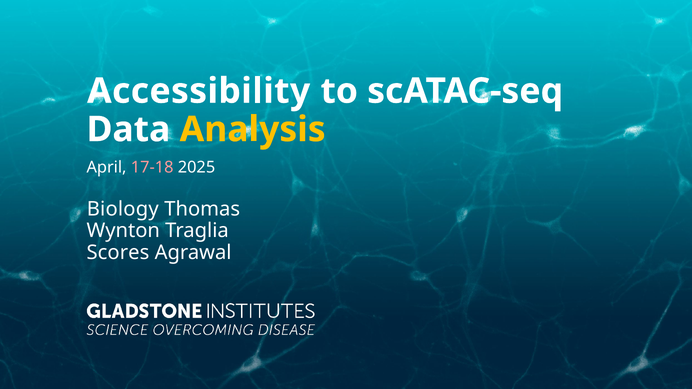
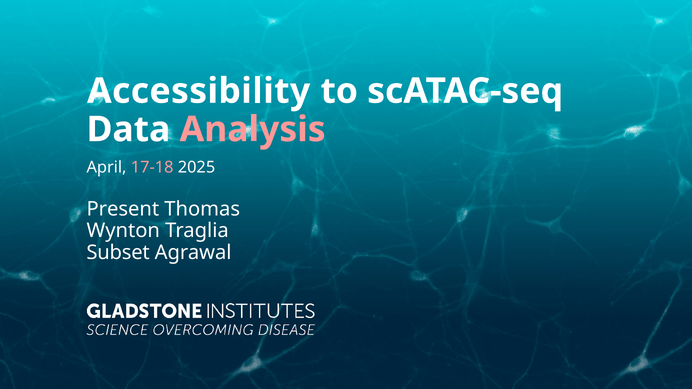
Analysis colour: yellow -> pink
Biology: Biology -> Present
Scores: Scores -> Subset
